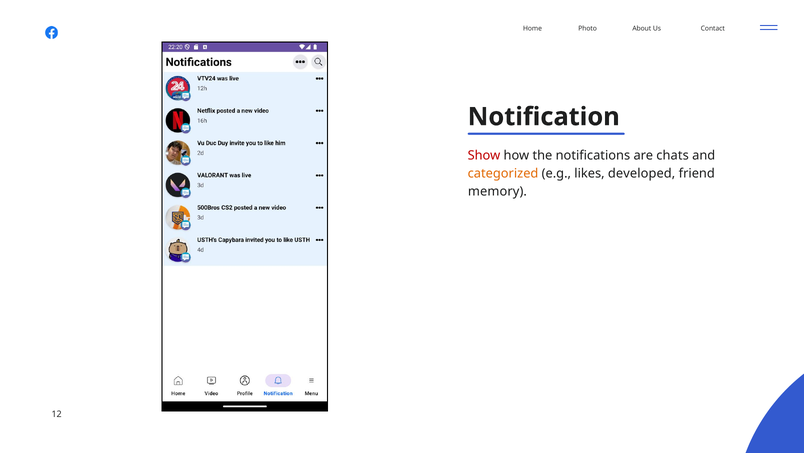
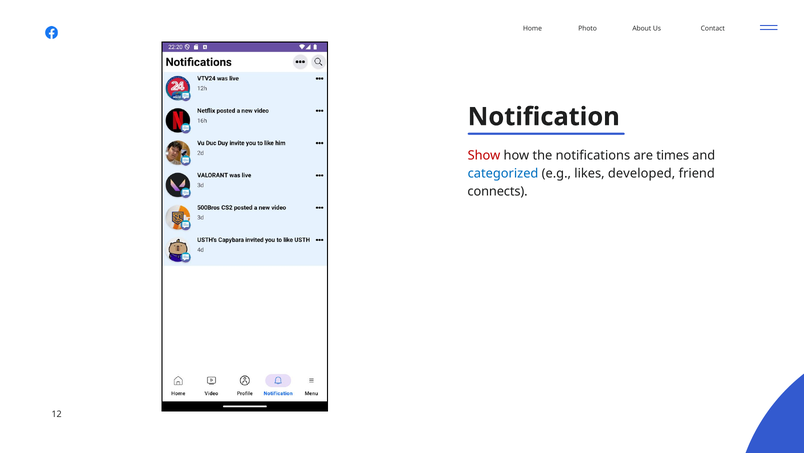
chats: chats -> times
categorized colour: orange -> blue
memory: memory -> connects
